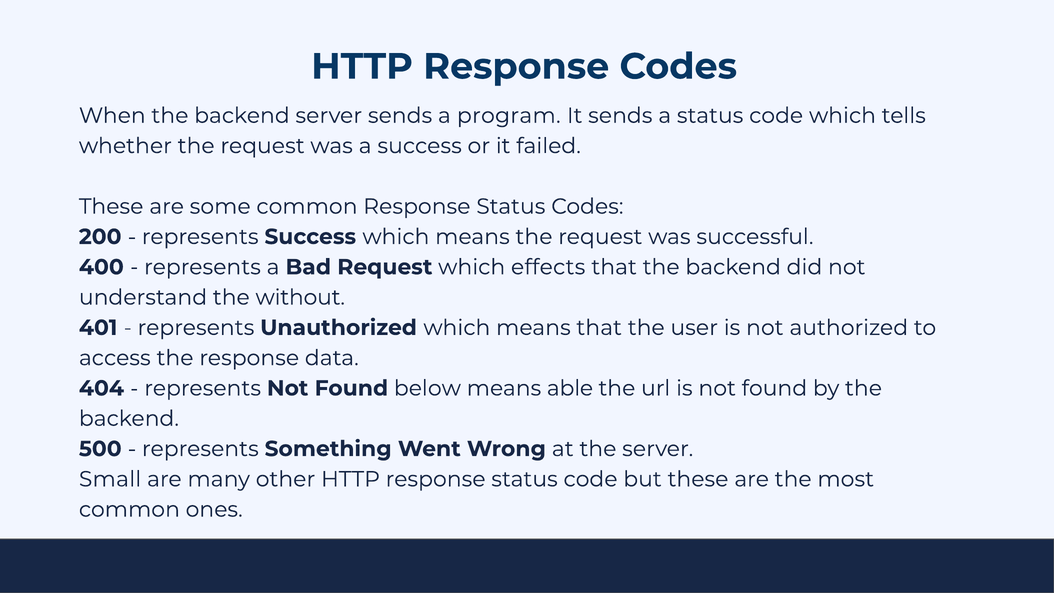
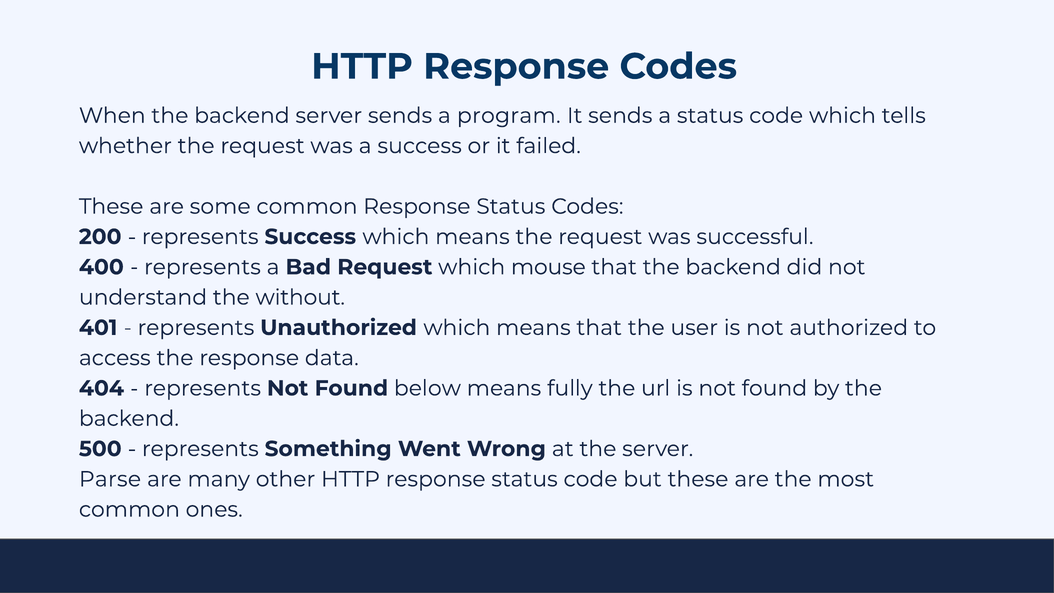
effects: effects -> mouse
able: able -> fully
Small: Small -> Parse
